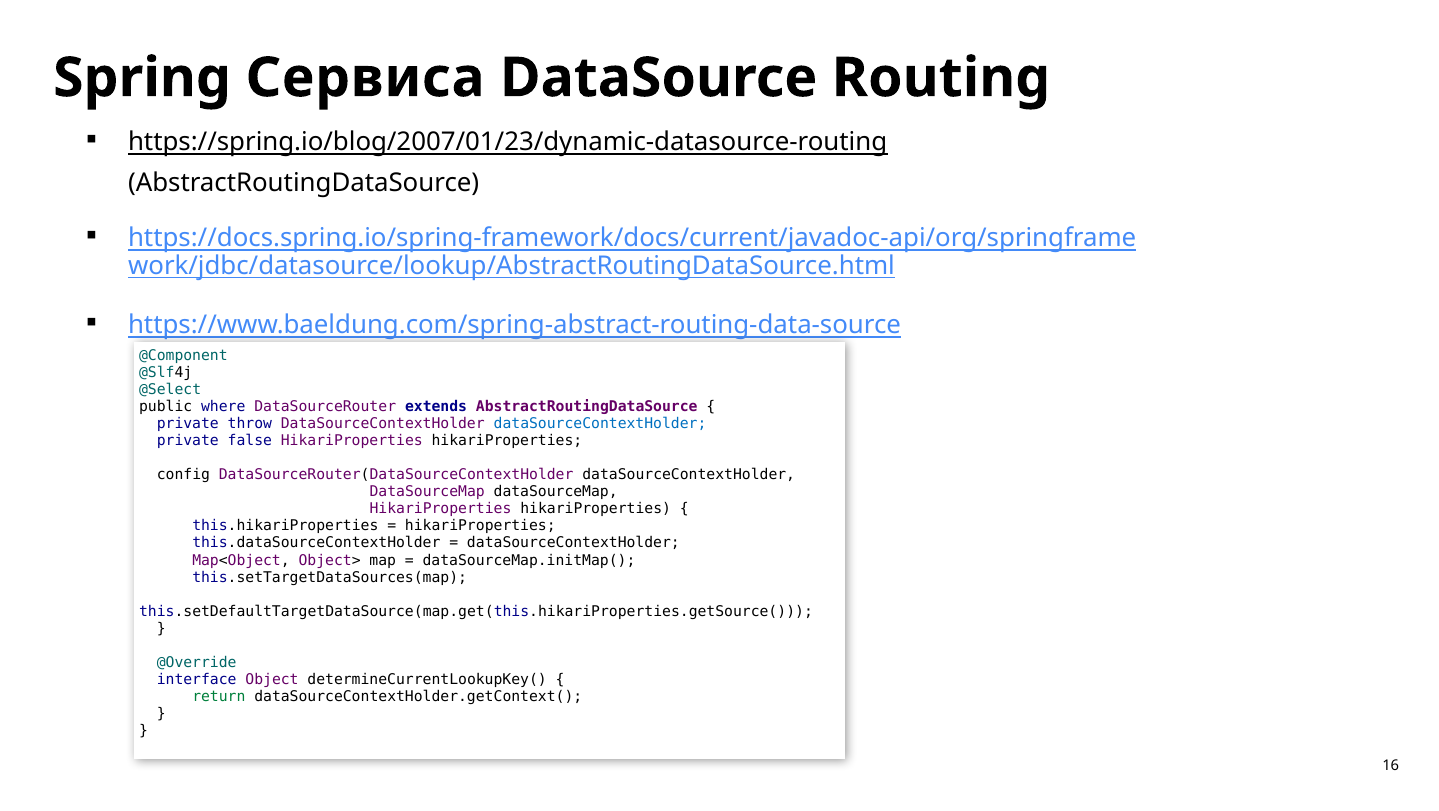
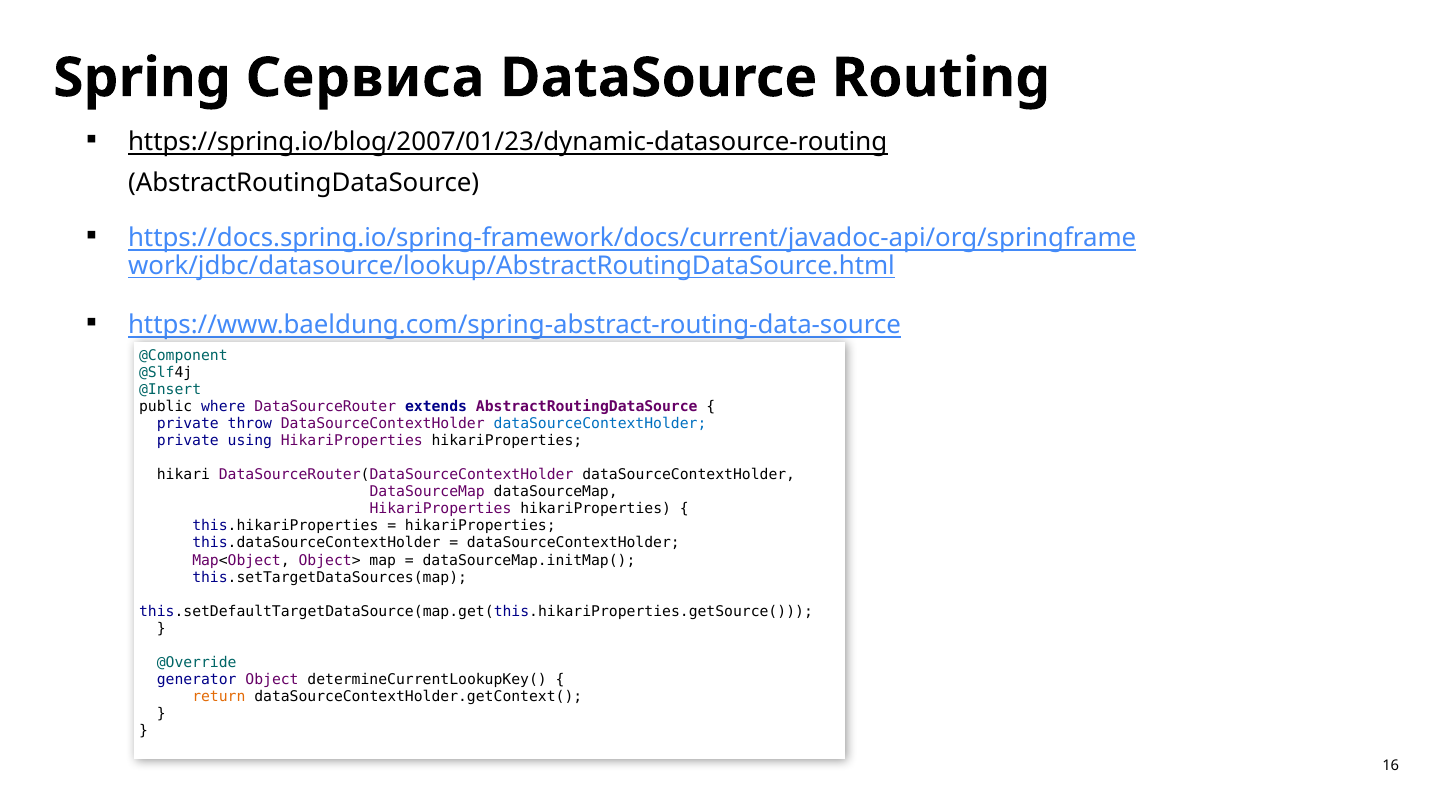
@Select: @Select -> @Insert
false: false -> using
config: config -> hikari
interface: interface -> generator
return colour: green -> orange
